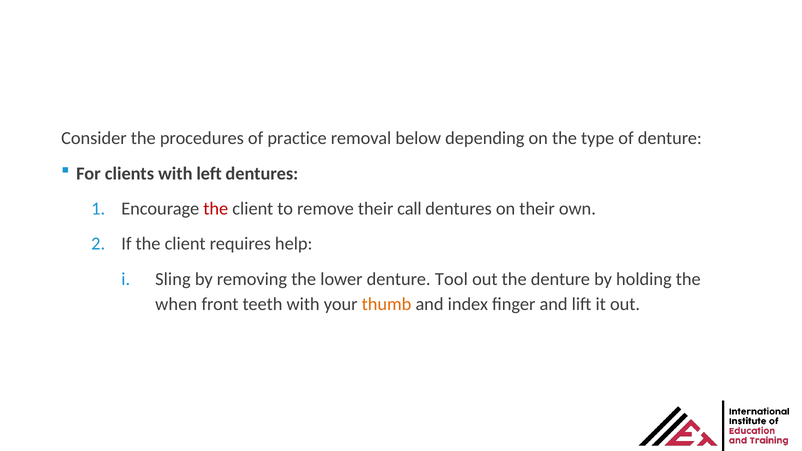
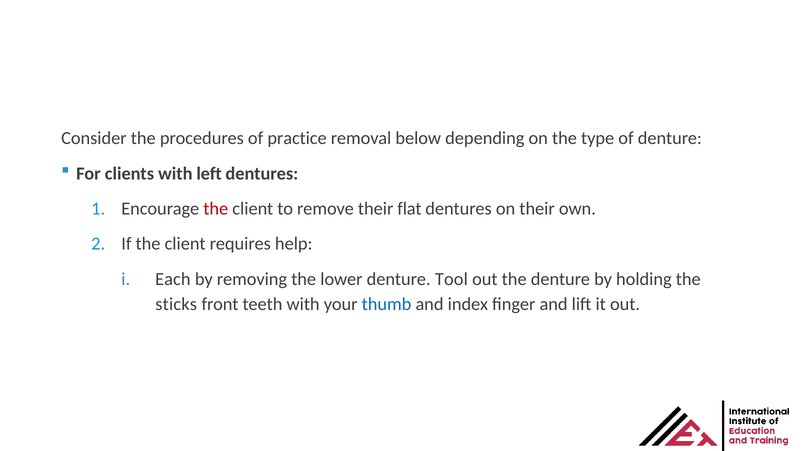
call: call -> flat
Sling: Sling -> Each
when: when -> sticks
thumb colour: orange -> blue
